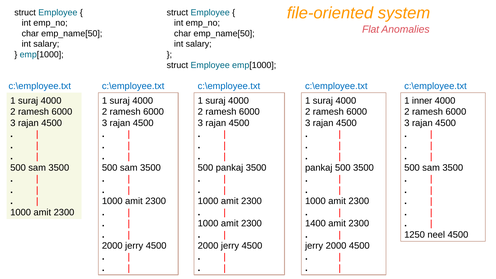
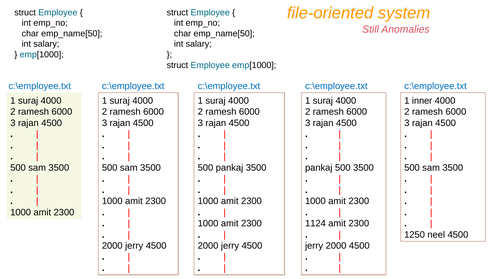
Flat: Flat -> Still
1400: 1400 -> 1124
